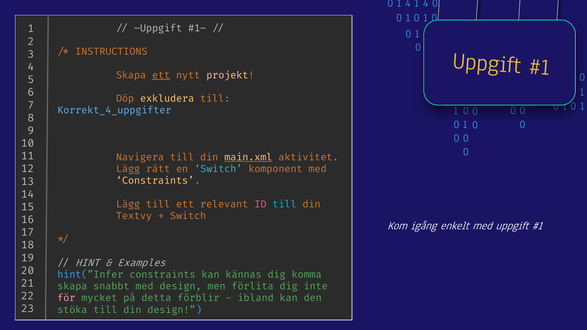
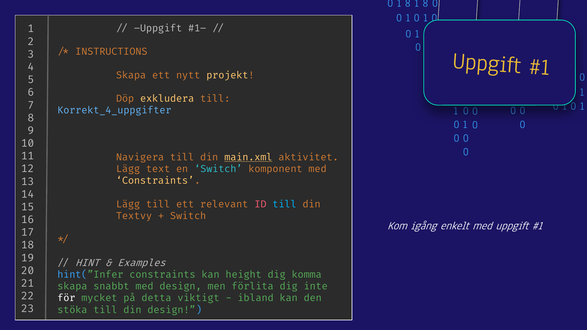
0 1 4: 4 -> 8
4 at (425, 3): 4 -> 8
ett at (161, 75) underline: present -> none
rätt: rätt -> text
kännas: kännas -> height
för colour: pink -> white
förblir: förblir -> viktigt
